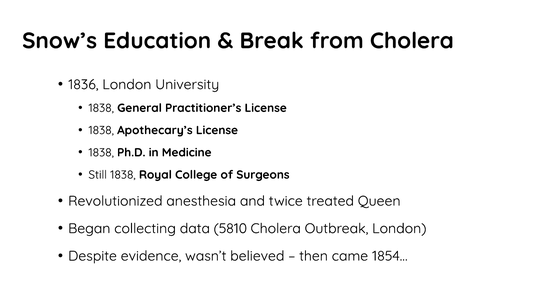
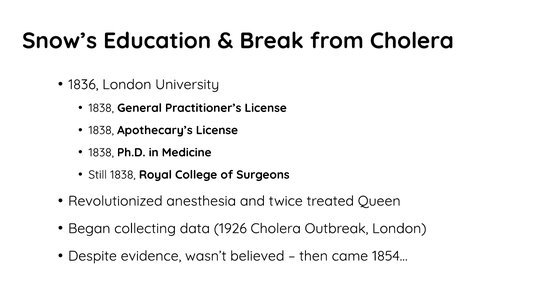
5810: 5810 -> 1926
